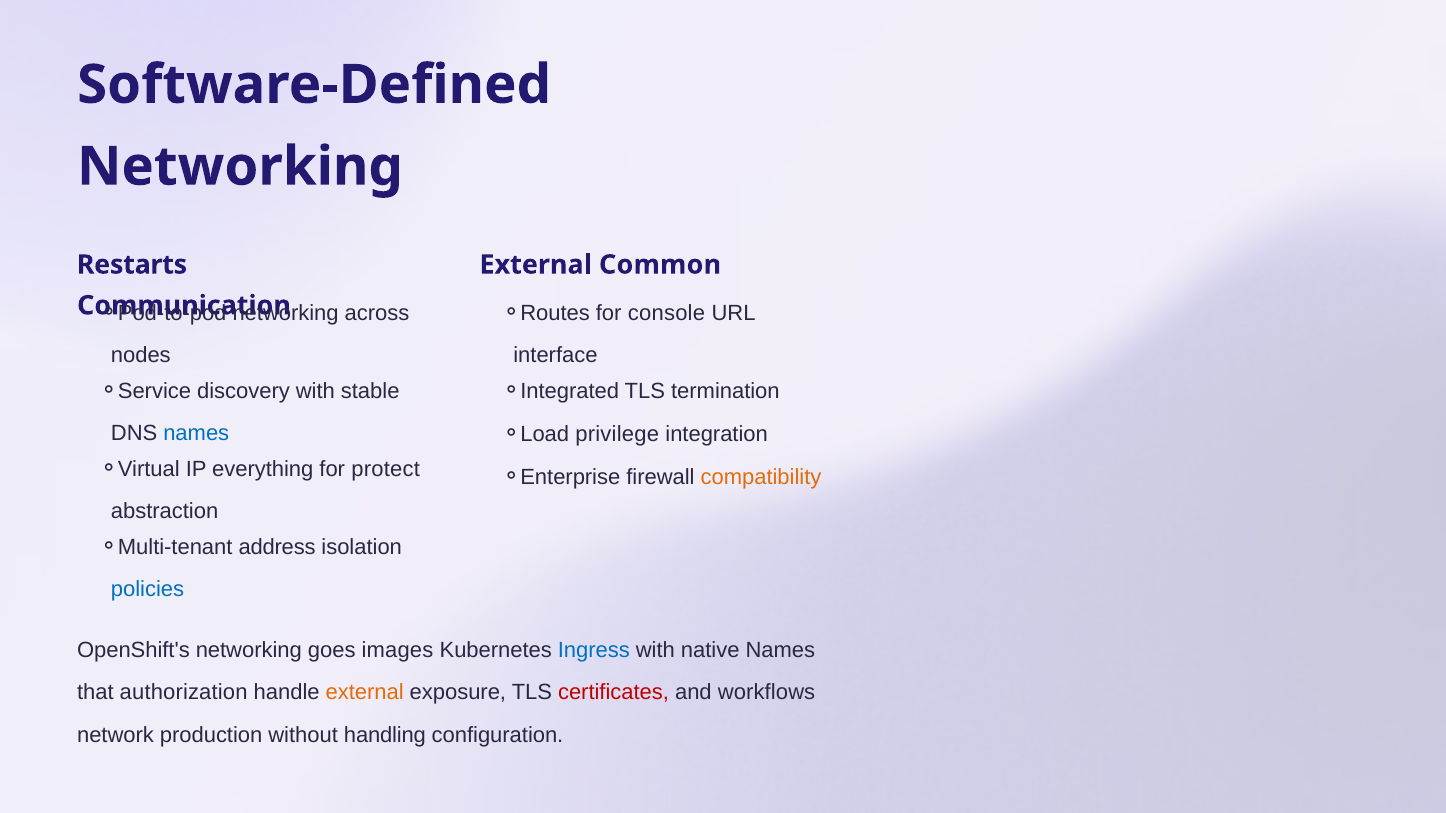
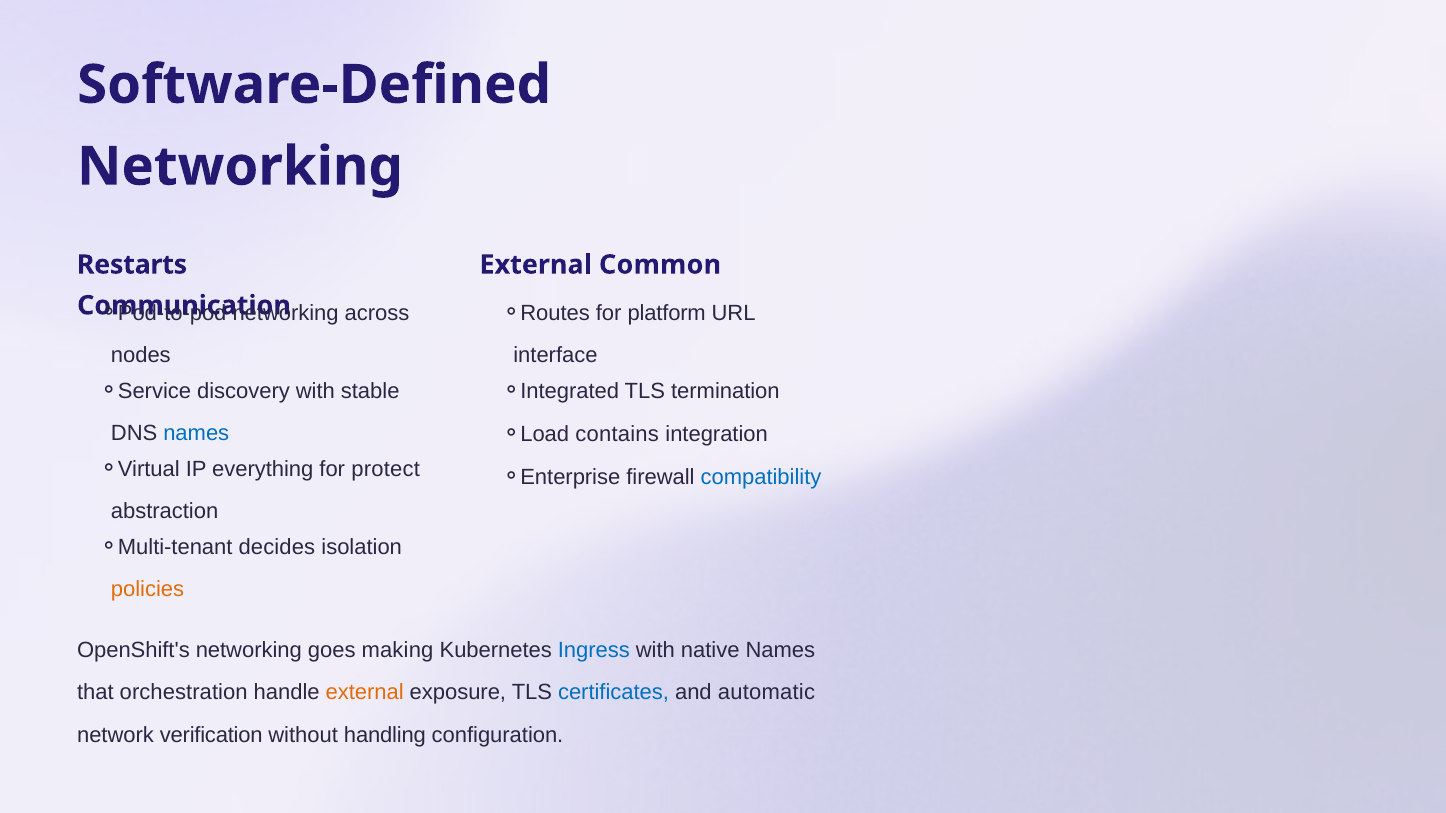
console: console -> platform
privilege: privilege -> contains
compatibility colour: orange -> blue
address: address -> decides
policies colour: blue -> orange
images: images -> making
authorization: authorization -> orchestration
certificates colour: red -> blue
workflows: workflows -> automatic
production: production -> verification
